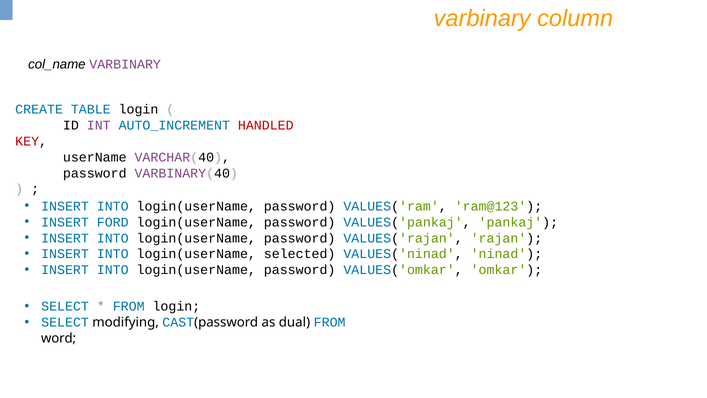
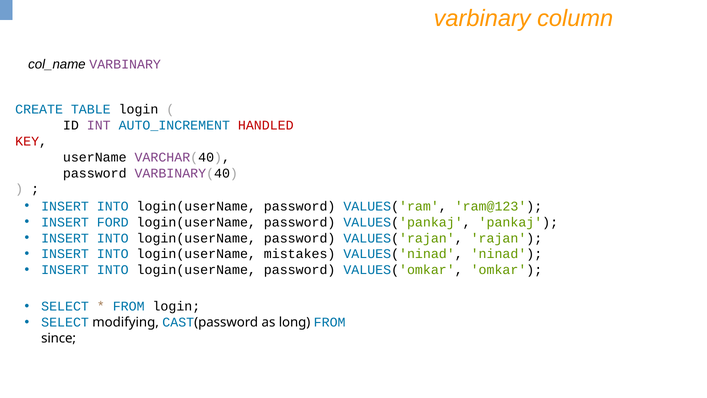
selected: selected -> mistakes
dual: dual -> long
word: word -> since
